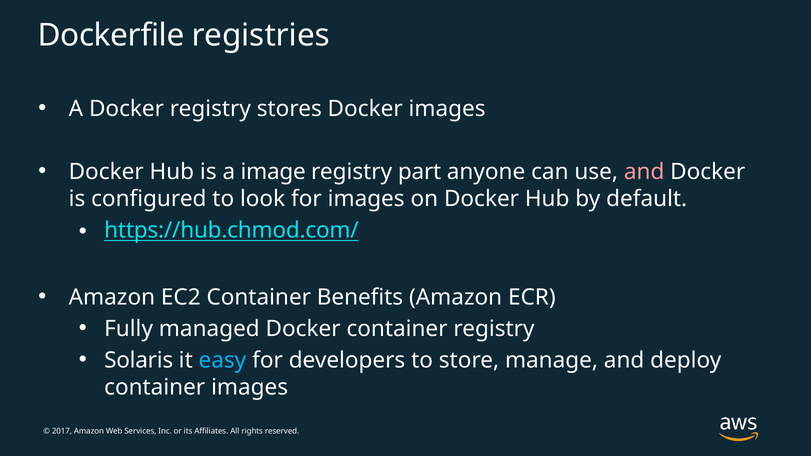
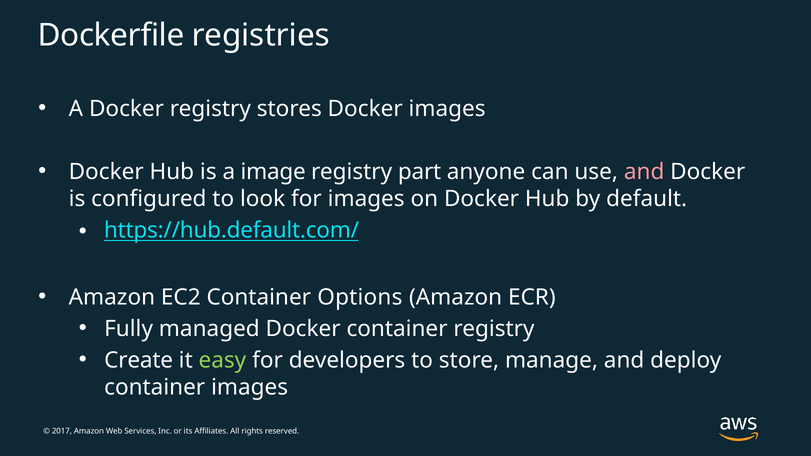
https://hub.chmod.com/: https://hub.chmod.com/ -> https://hub.default.com/
Benefits: Benefits -> Options
Solaris: Solaris -> Create
easy colour: light blue -> light green
